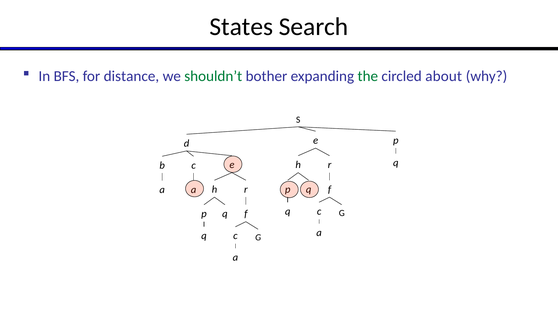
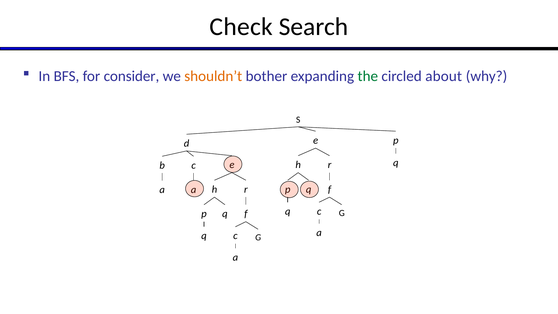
States: States -> Check
distance: distance -> consider
shouldn’t colour: green -> orange
